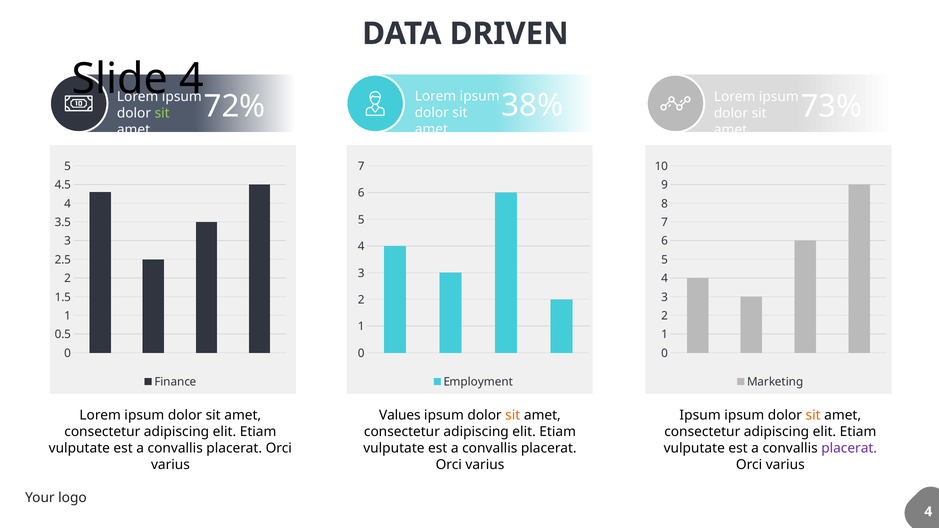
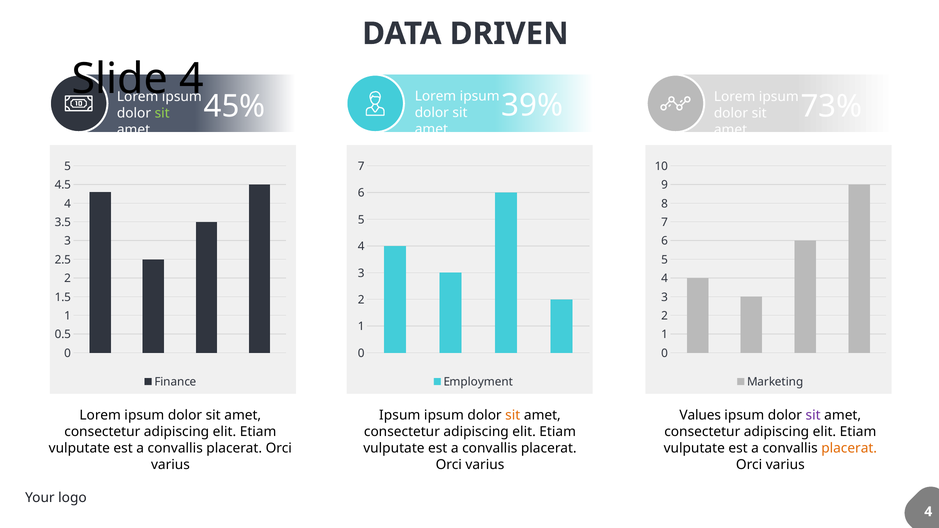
38%: 38% -> 39%
72%: 72% -> 45%
Values at (400, 416): Values -> Ipsum
Ipsum at (700, 416): Ipsum -> Values
sit at (813, 416) colour: orange -> purple
placerat at (849, 448) colour: purple -> orange
